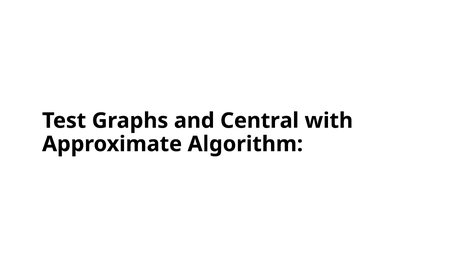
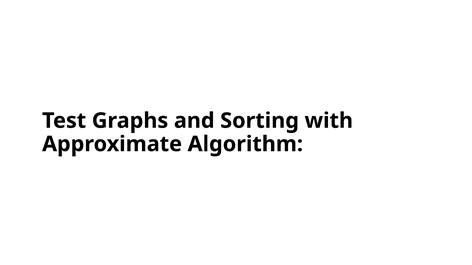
Central: Central -> Sorting
